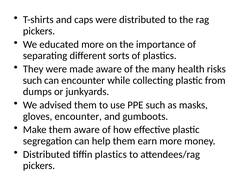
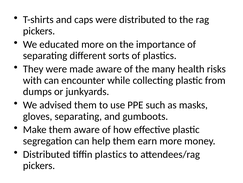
such at (32, 80): such -> with
gloves encounter: encounter -> separating
